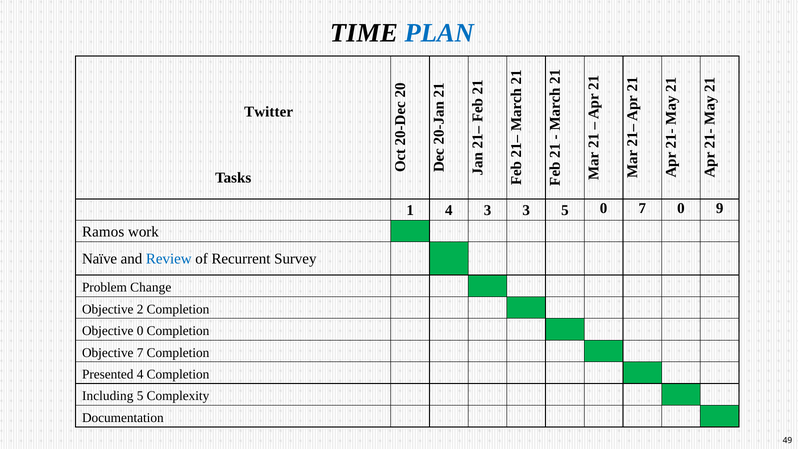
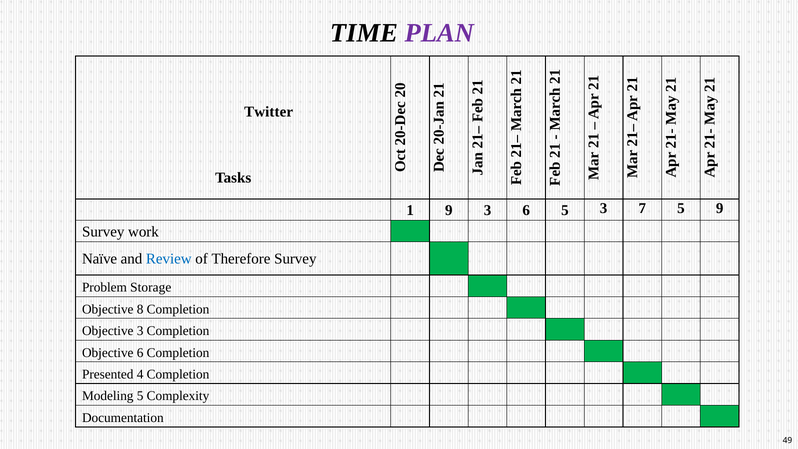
PLAN colour: blue -> purple
1 4: 4 -> 9
3 3: 3 -> 6
5 0: 0 -> 3
7 0: 0 -> 5
Ramos at (103, 232): Ramos -> Survey
Recurrent: Recurrent -> Therefore
Change: Change -> Storage
Objective 2: 2 -> 8
Objective 0: 0 -> 3
Objective 7: 7 -> 6
Including: Including -> Modeling
